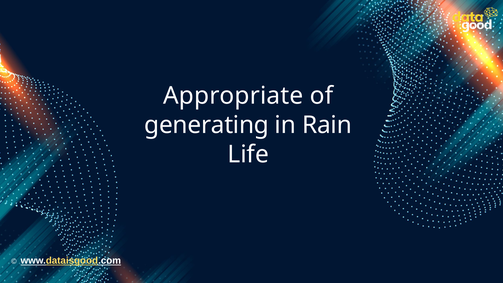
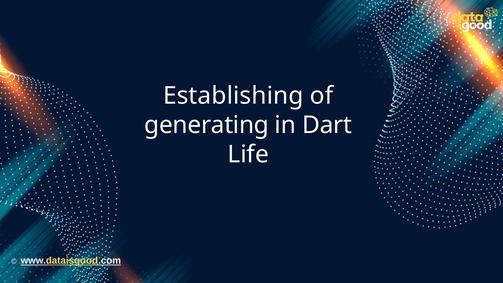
Appropriate: Appropriate -> Establishing
Rain: Rain -> Dart
